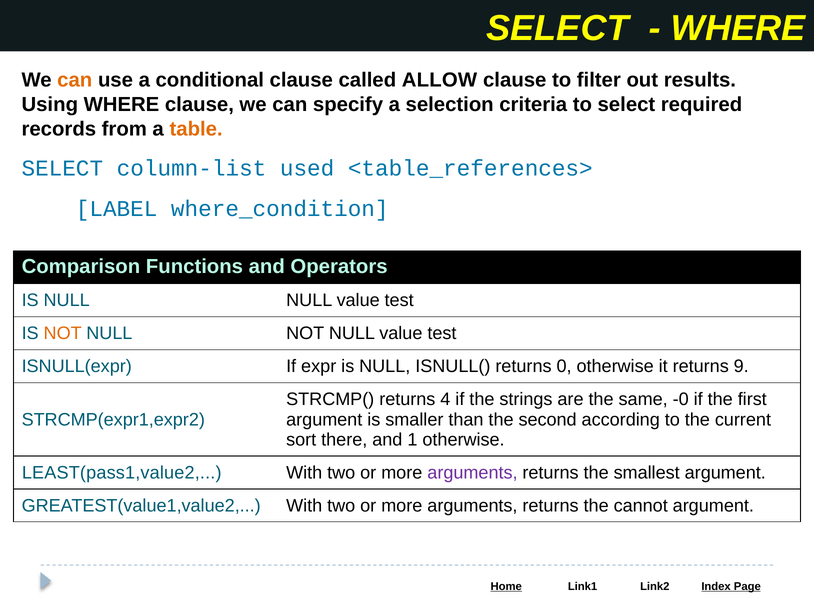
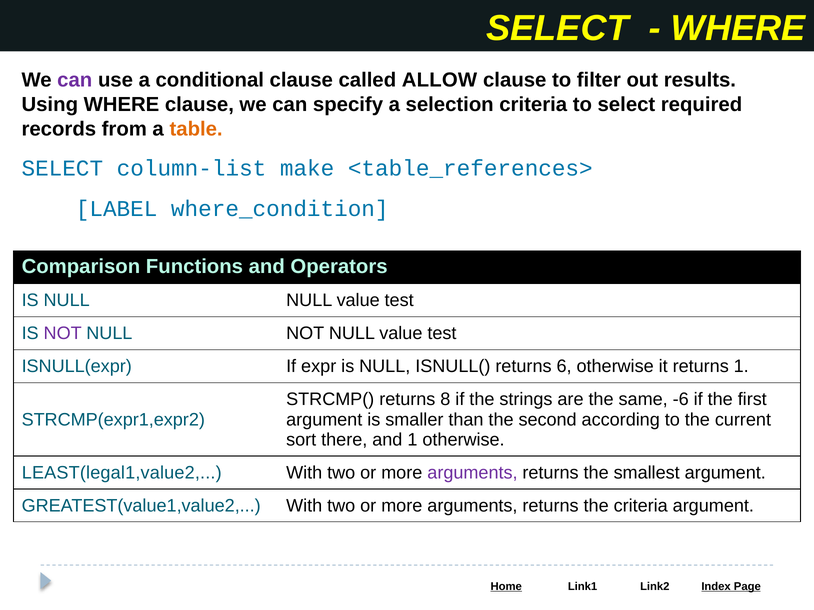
can at (75, 80) colour: orange -> purple
used: used -> make
NOT at (63, 334) colour: orange -> purple
0: 0 -> 6
returns 9: 9 -> 1
4: 4 -> 8
-0: -0 -> -6
LEAST(pass1,value2: LEAST(pass1,value2 -> LEAST(legal1,value2
the cannot: cannot -> criteria
